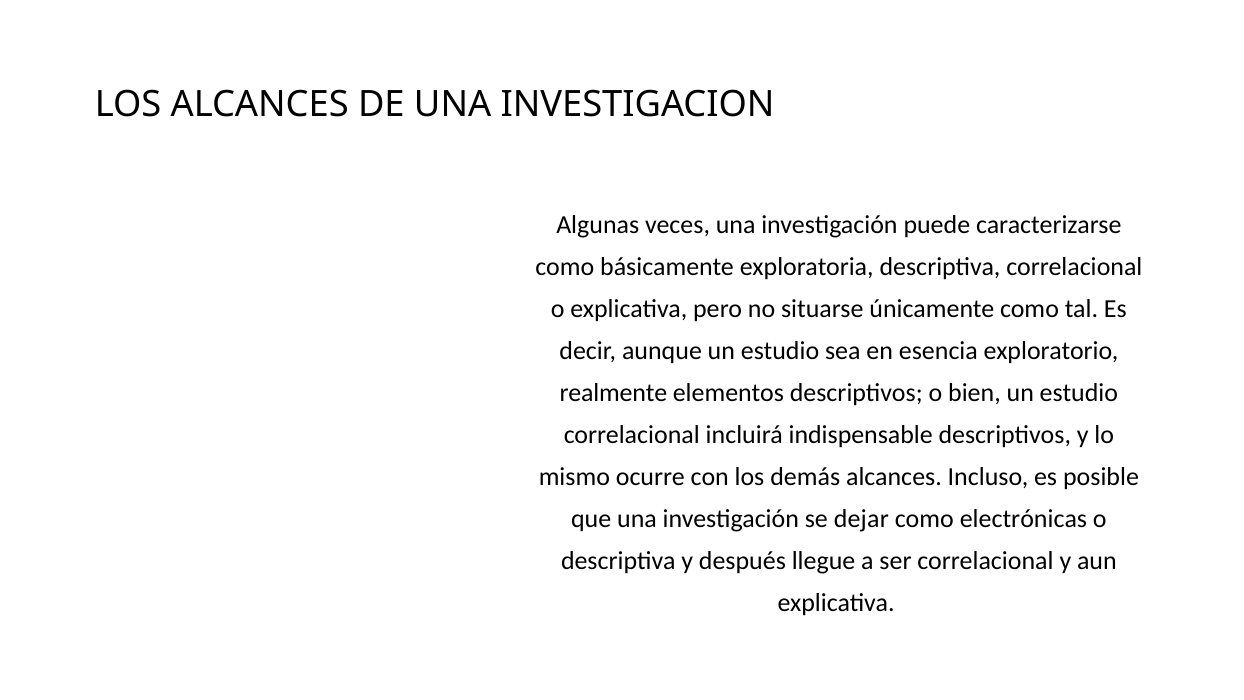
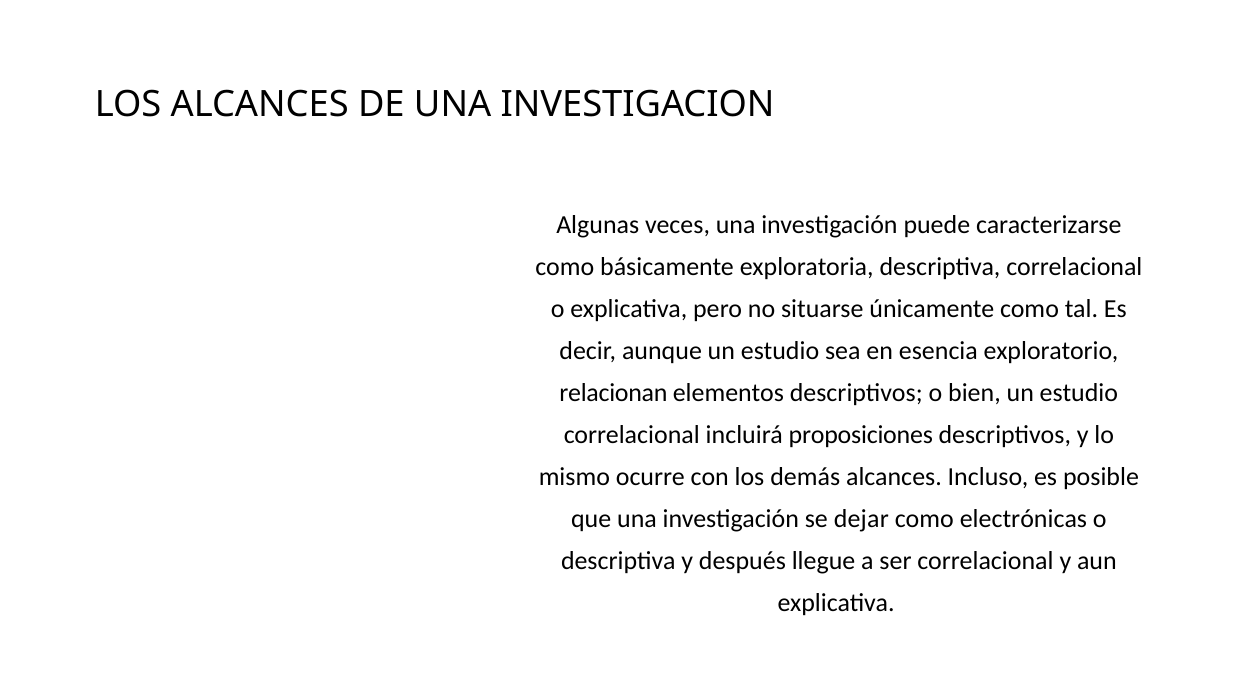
realmente: realmente -> relacionan
indispensable: indispensable -> proposiciones
